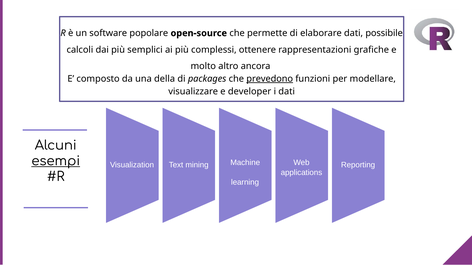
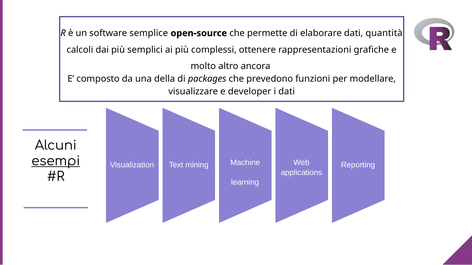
popolare: popolare -> semplice
possibile: possibile -> quantità
prevedono underline: present -> none
